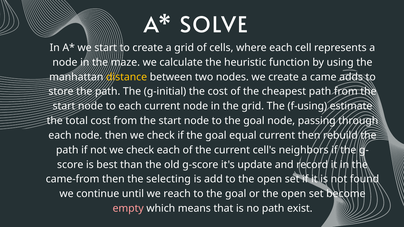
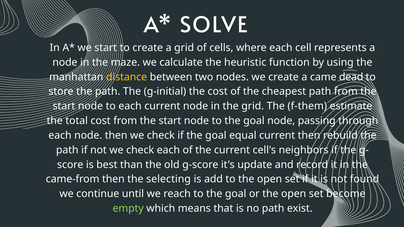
adds: adds -> dead
f-using: f-using -> f-them
empty colour: pink -> light green
